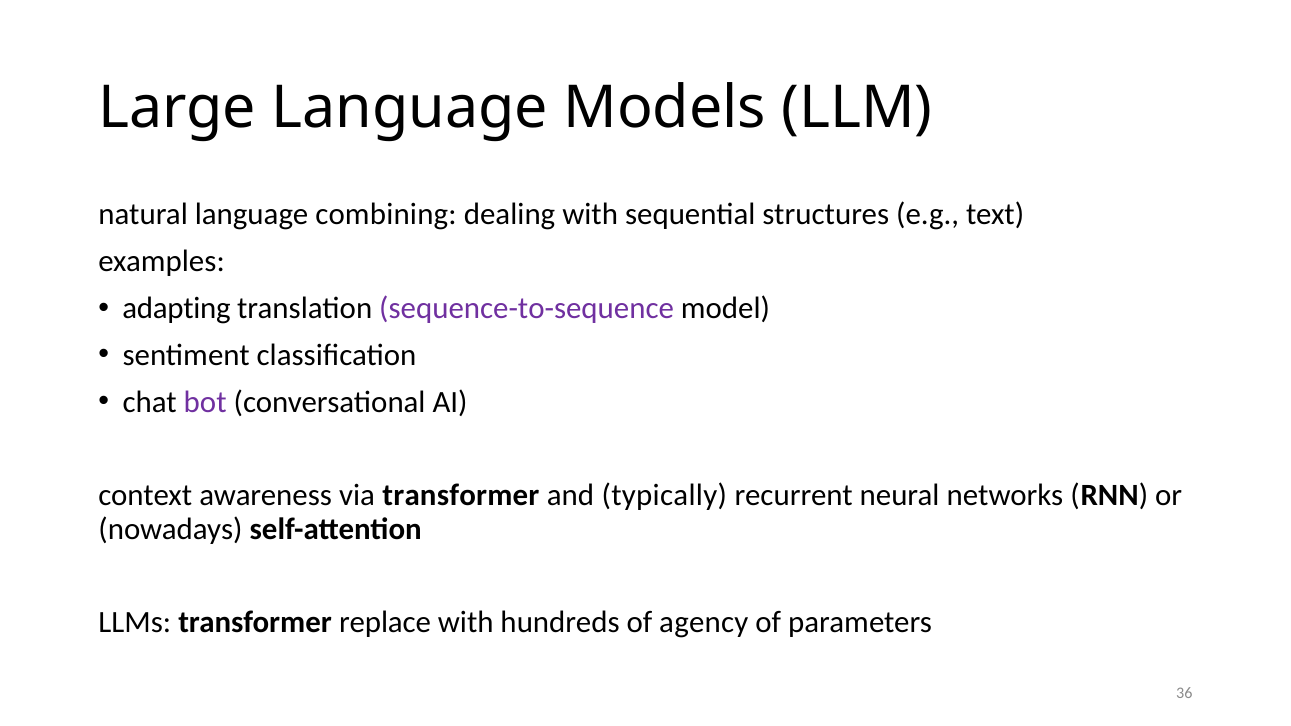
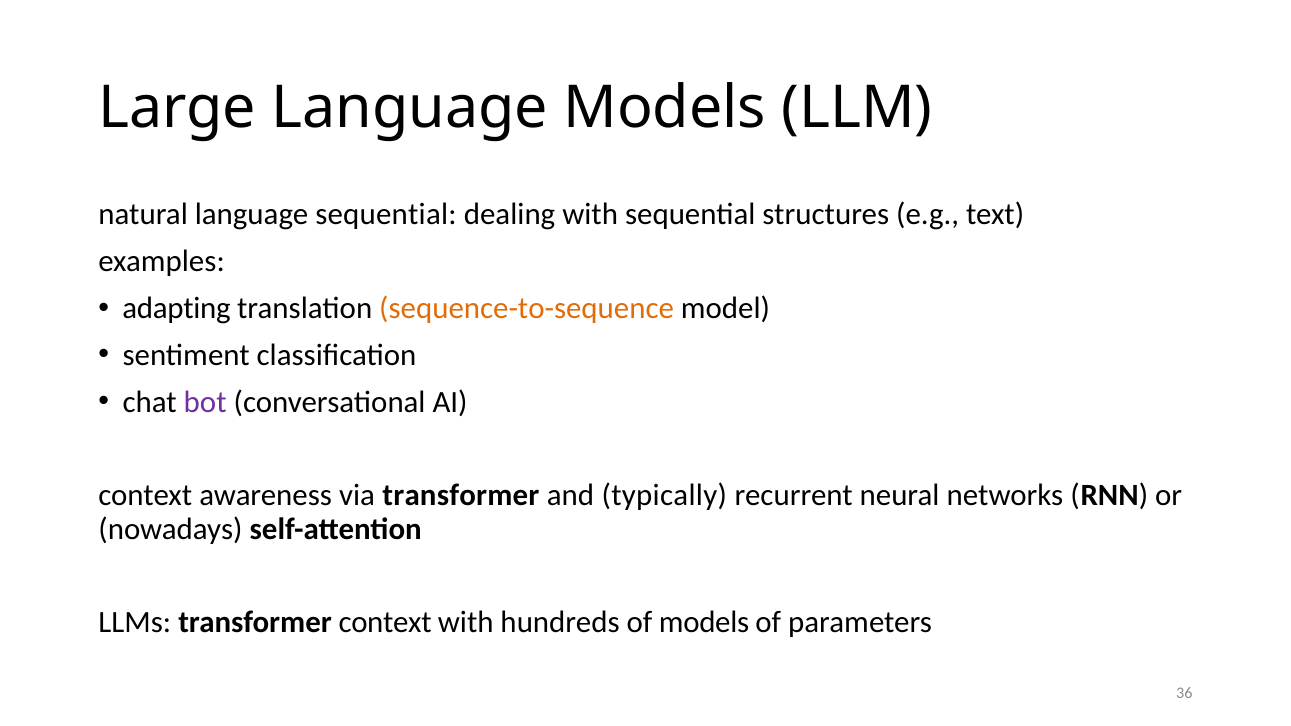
language combining: combining -> sequential
sequence-to-sequence colour: purple -> orange
transformer replace: replace -> context
of agency: agency -> models
